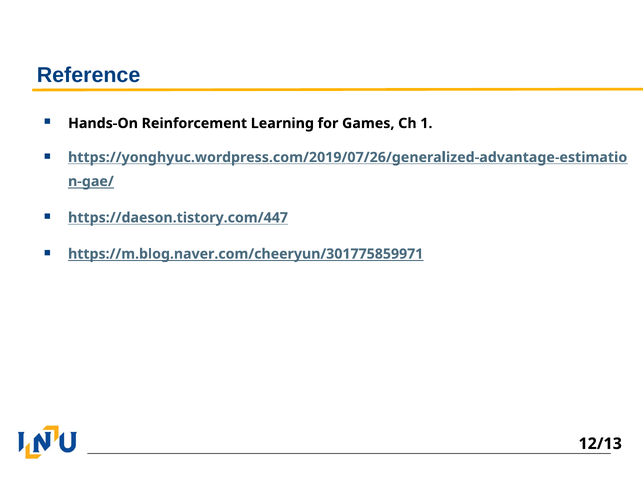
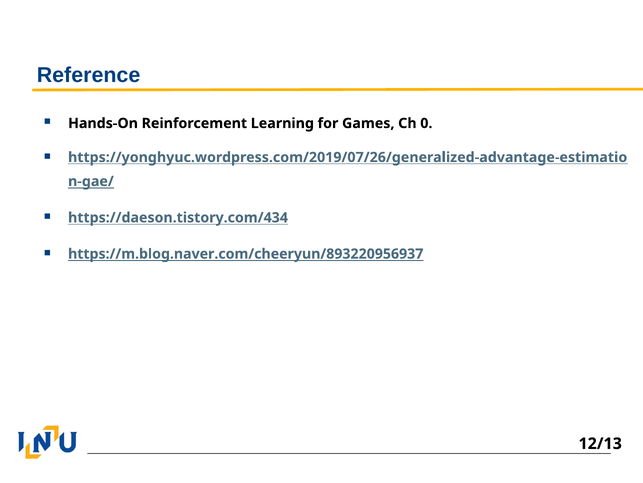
1: 1 -> 0
https://daeson.tistory.com/447: https://daeson.tistory.com/447 -> https://daeson.tistory.com/434
https://m.blog.naver.com/cheeryun/301775859971: https://m.blog.naver.com/cheeryun/301775859971 -> https://m.blog.naver.com/cheeryun/893220956937
